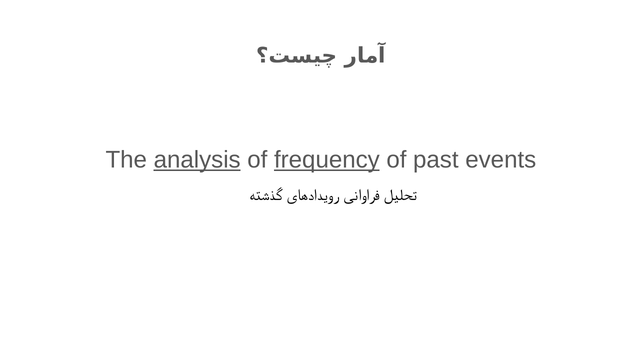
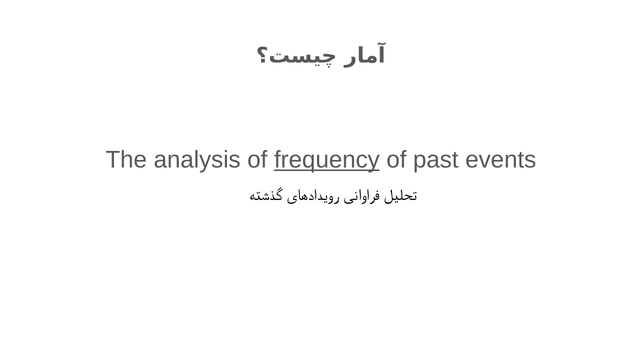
analysis underline: present -> none
